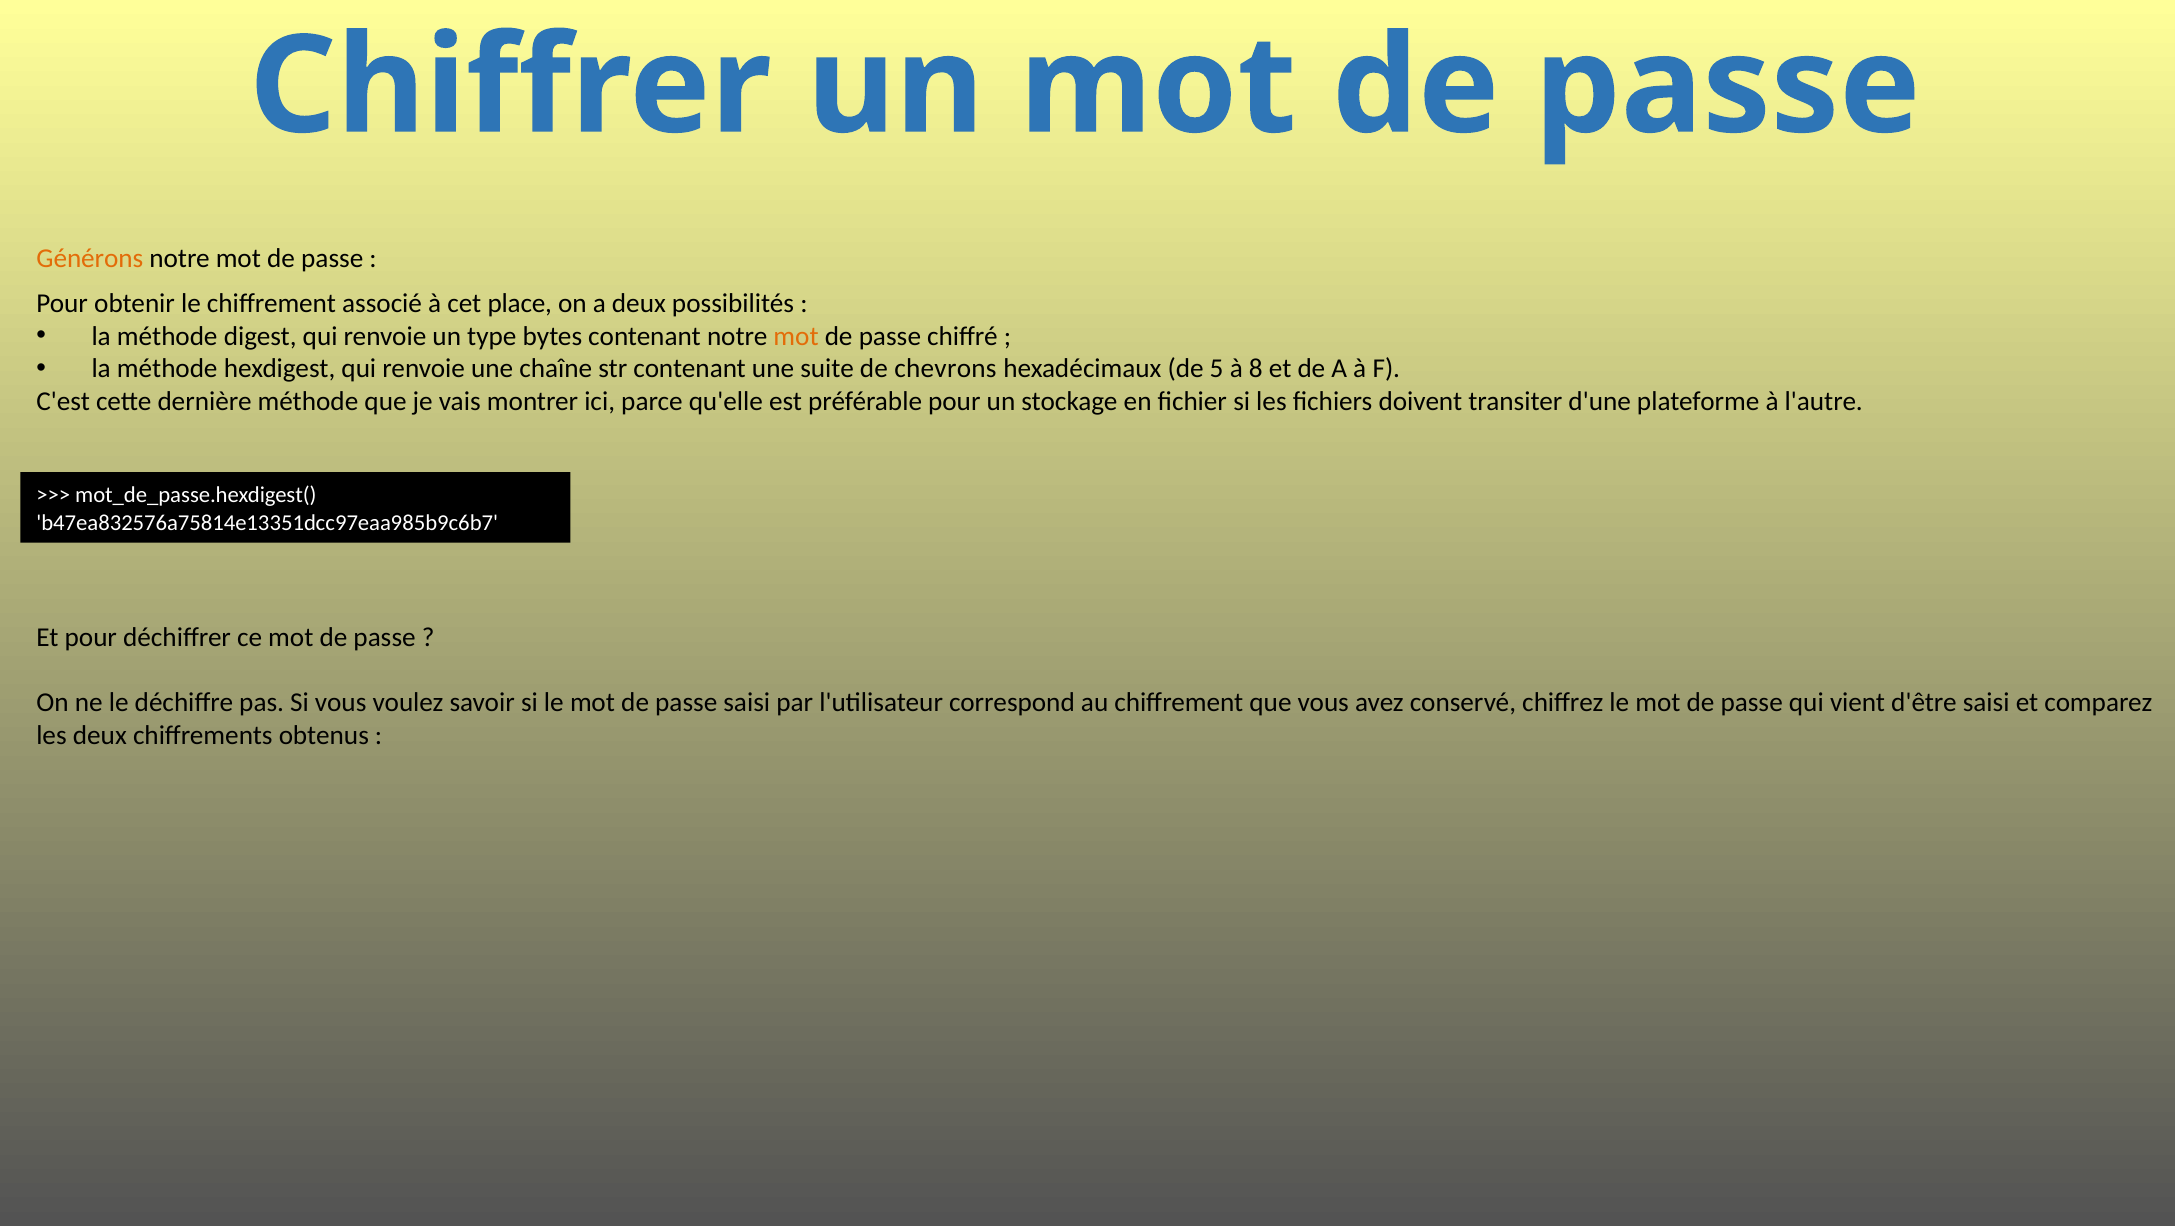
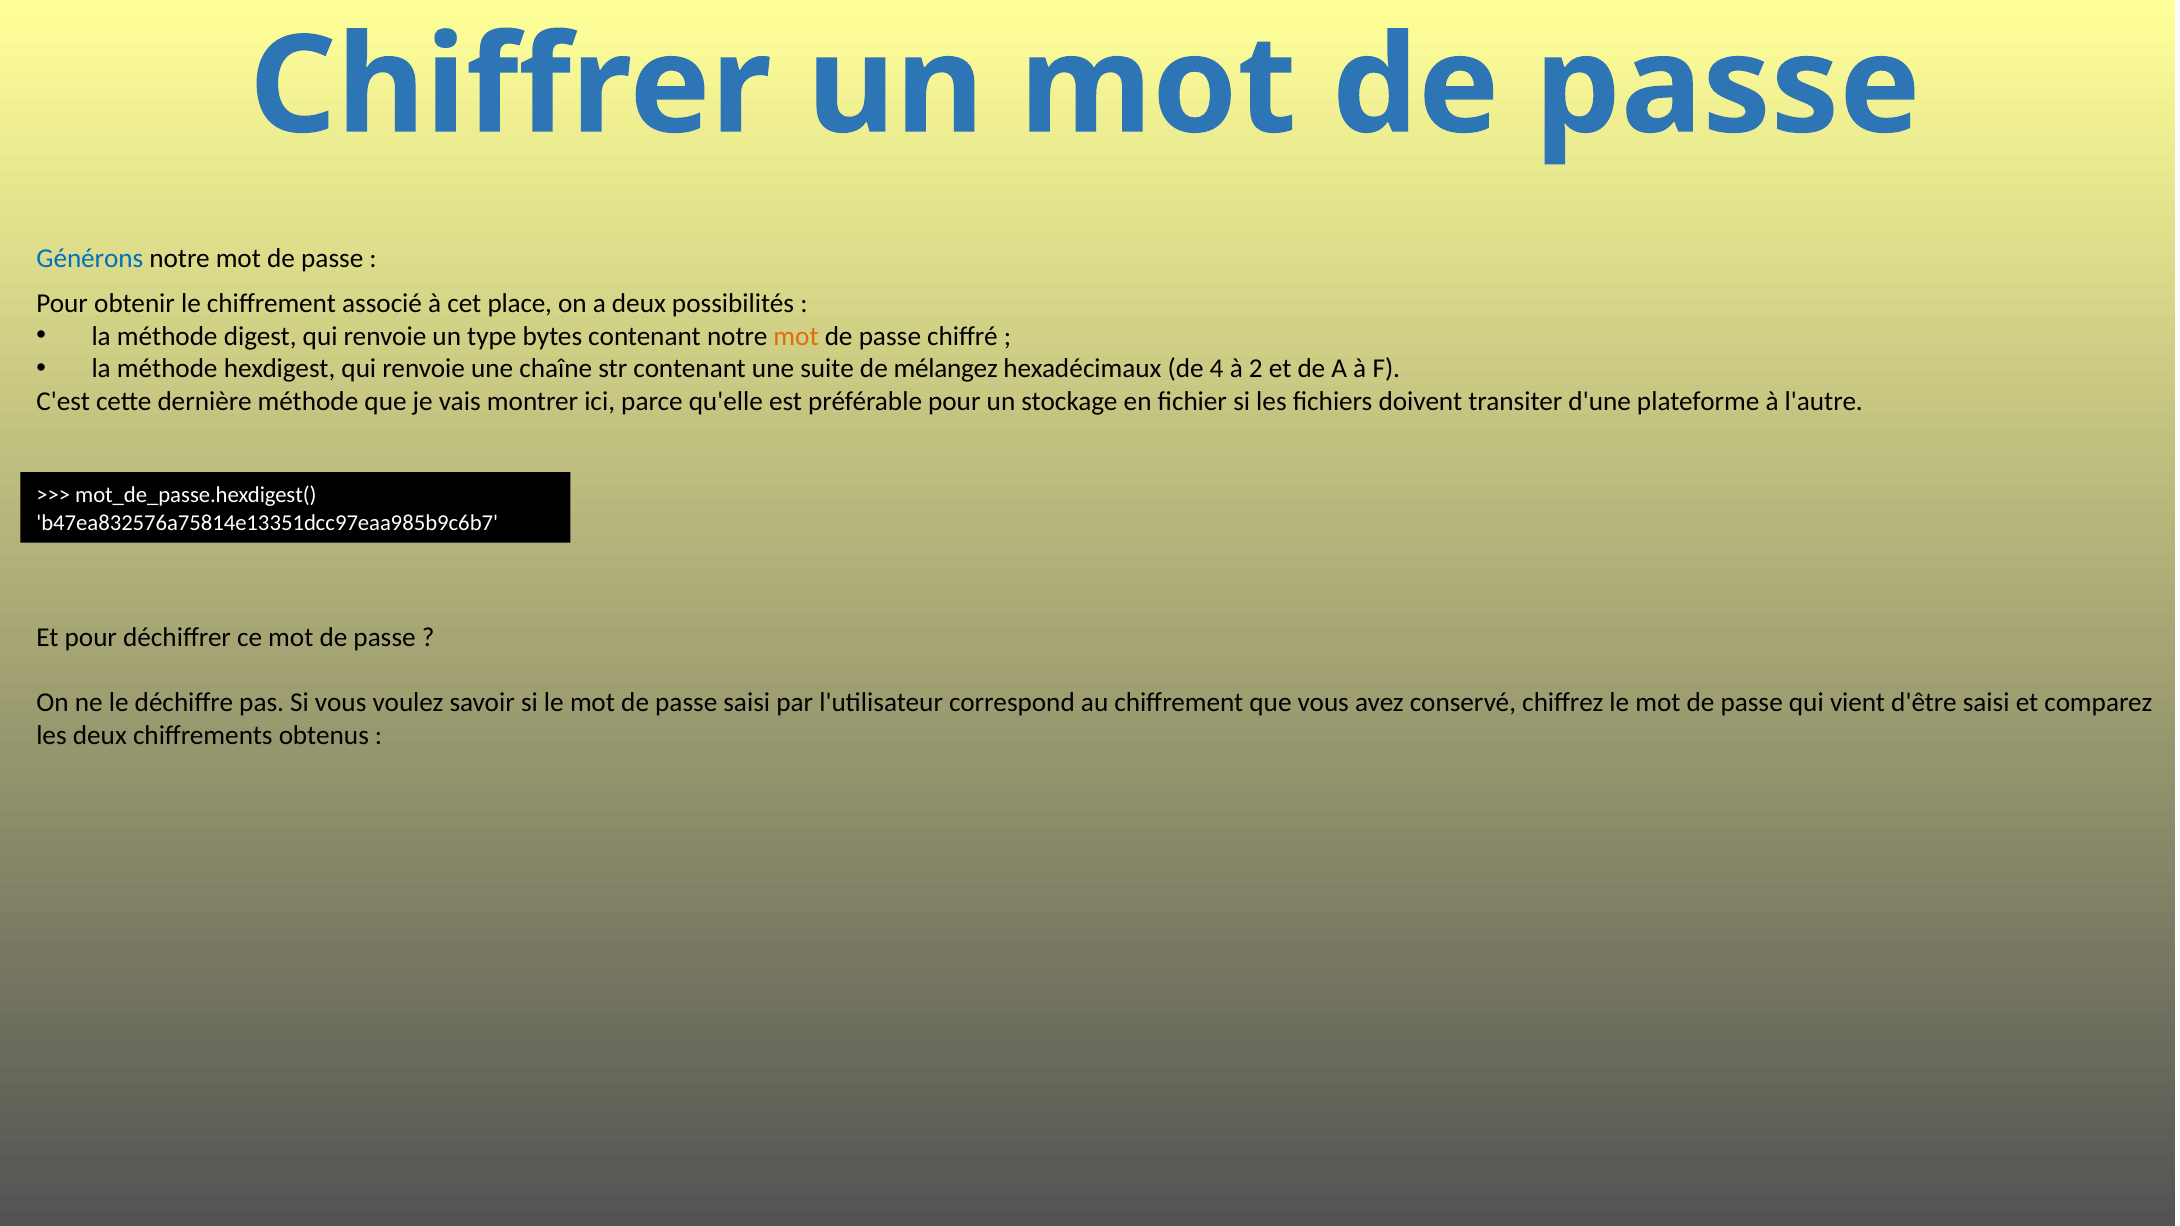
Générons colour: orange -> blue
chevrons: chevrons -> mélangez
5: 5 -> 4
8: 8 -> 2
